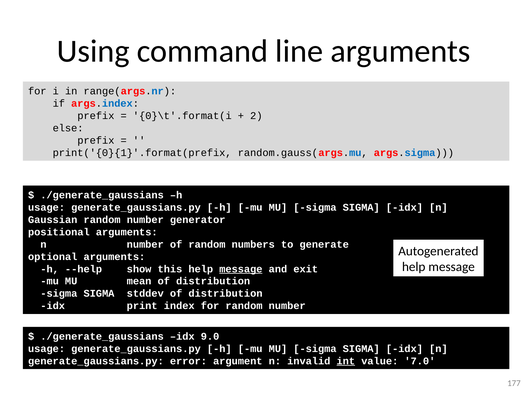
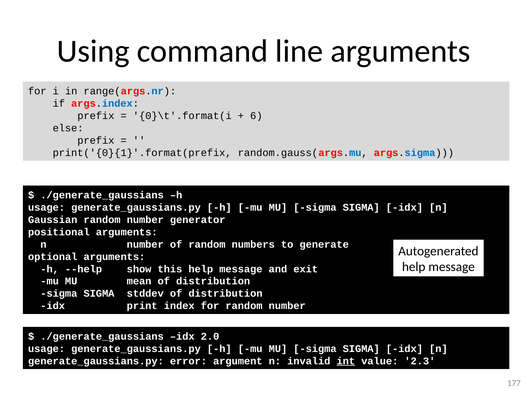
2: 2 -> 6
message at (241, 269) underline: present -> none
9.0: 9.0 -> 2.0
7.0: 7.0 -> 2.3
